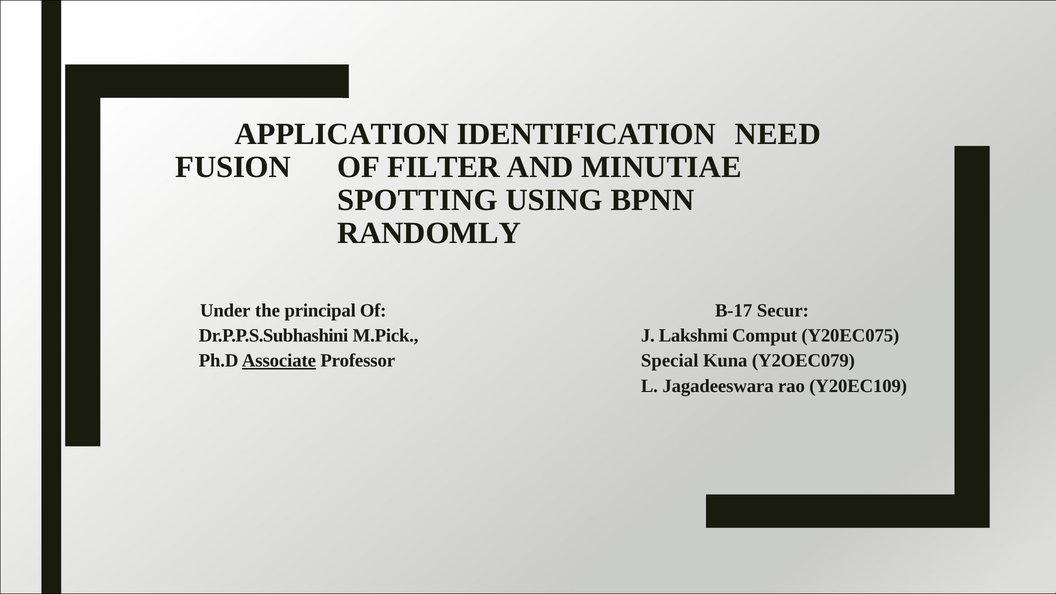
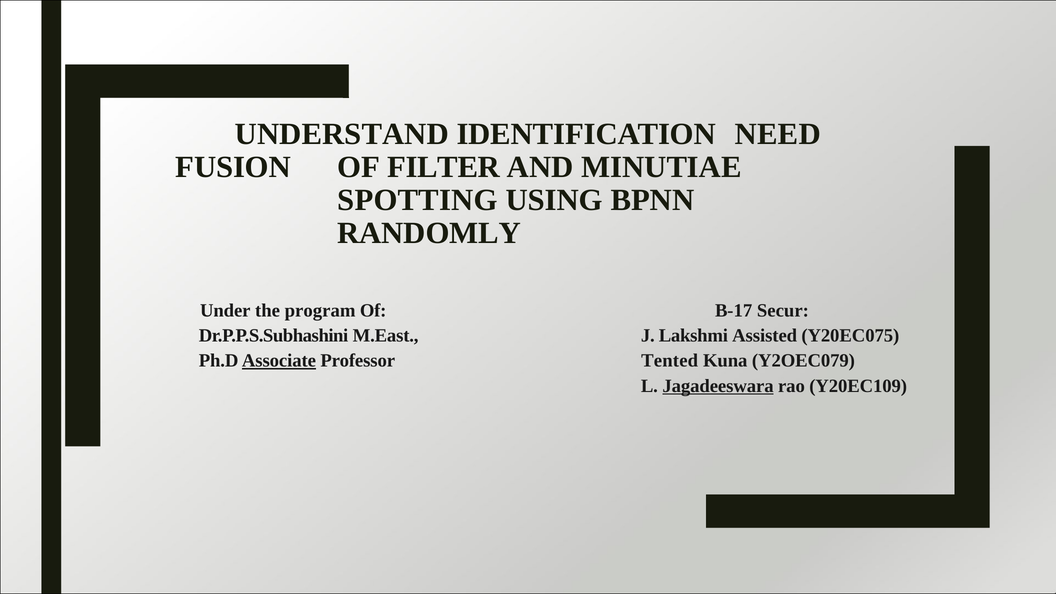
APPLICATION: APPLICATION -> UNDERSTAND
principal: principal -> program
M.Pick: M.Pick -> M.East
Comput: Comput -> Assisted
Special: Special -> Tented
Jagadeeswara underline: none -> present
